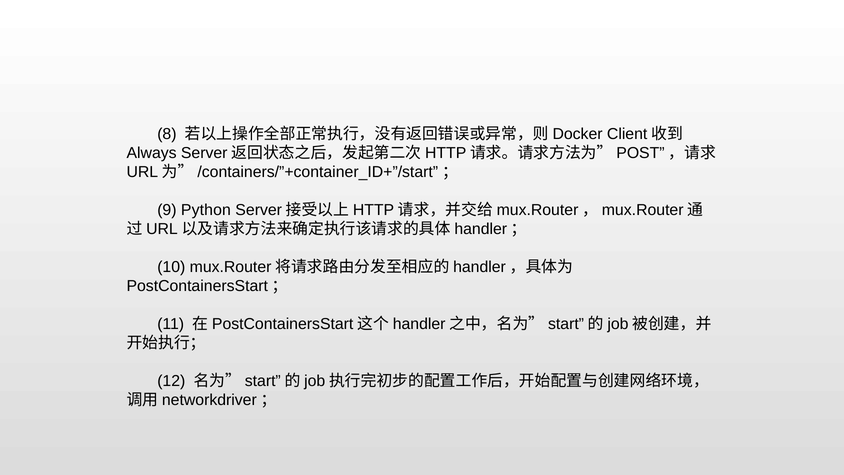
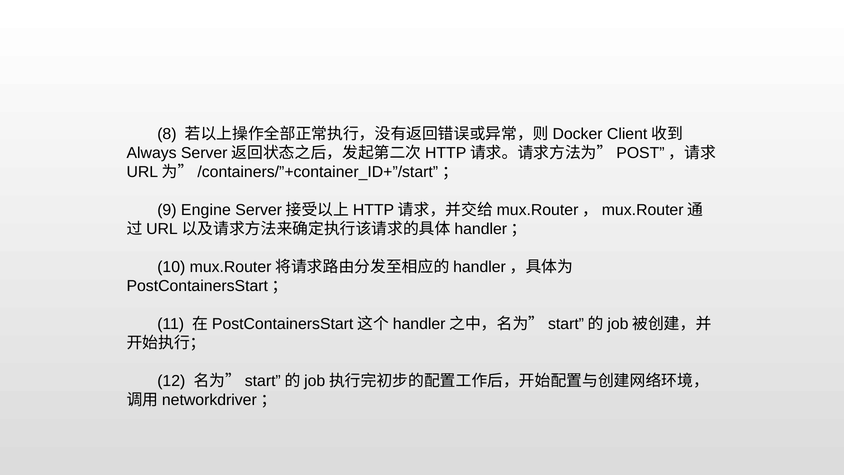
Python: Python -> Engine
